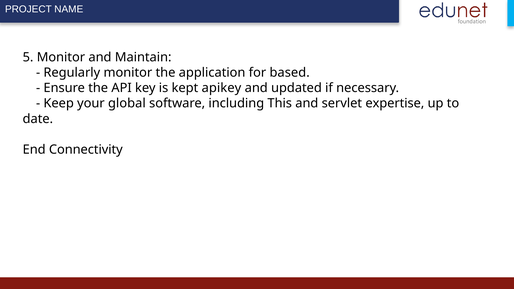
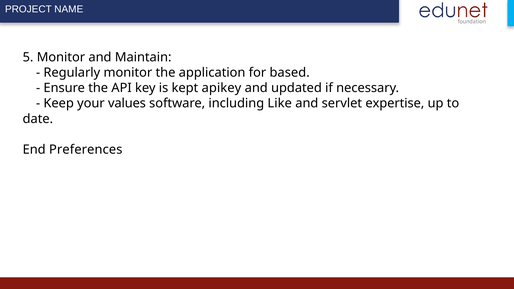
global: global -> values
This: This -> Like
Connectivity: Connectivity -> Preferences
